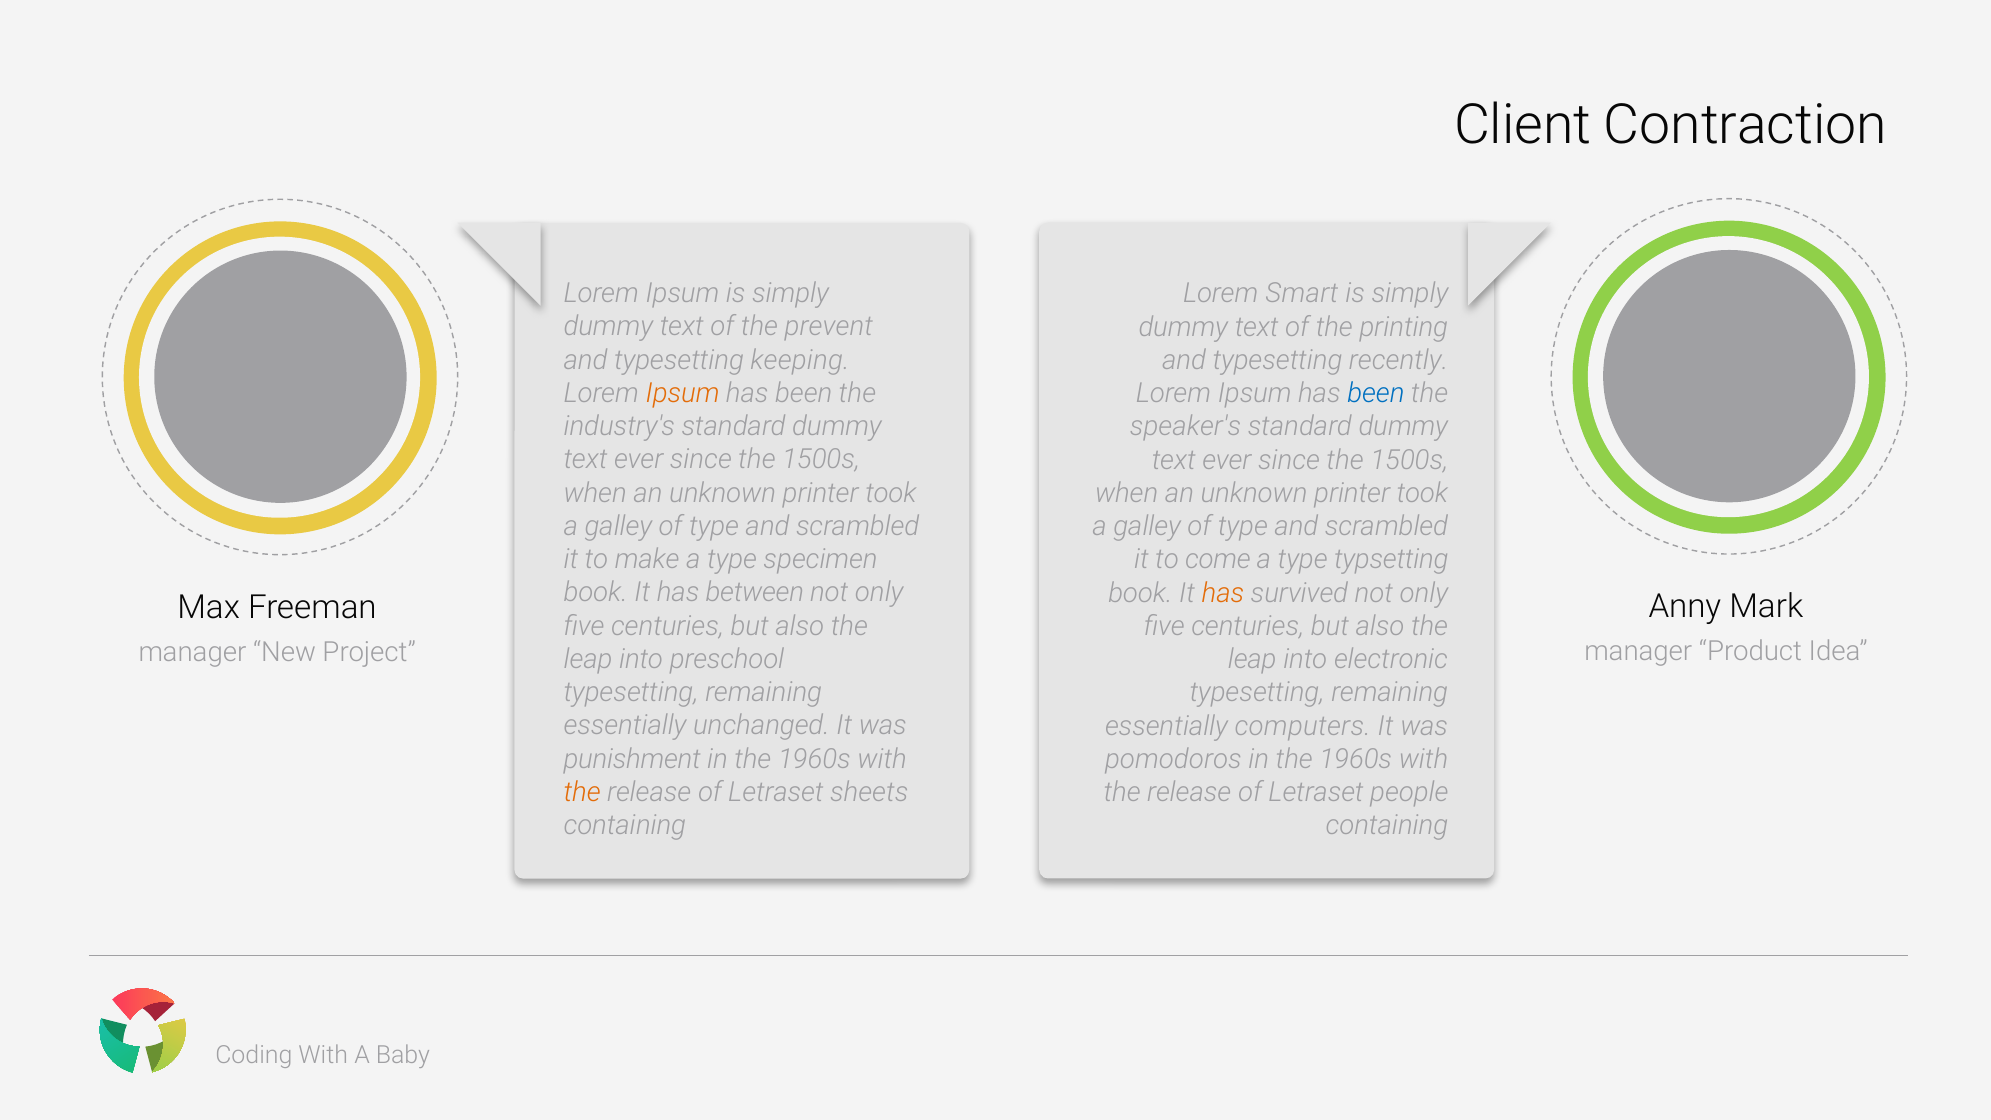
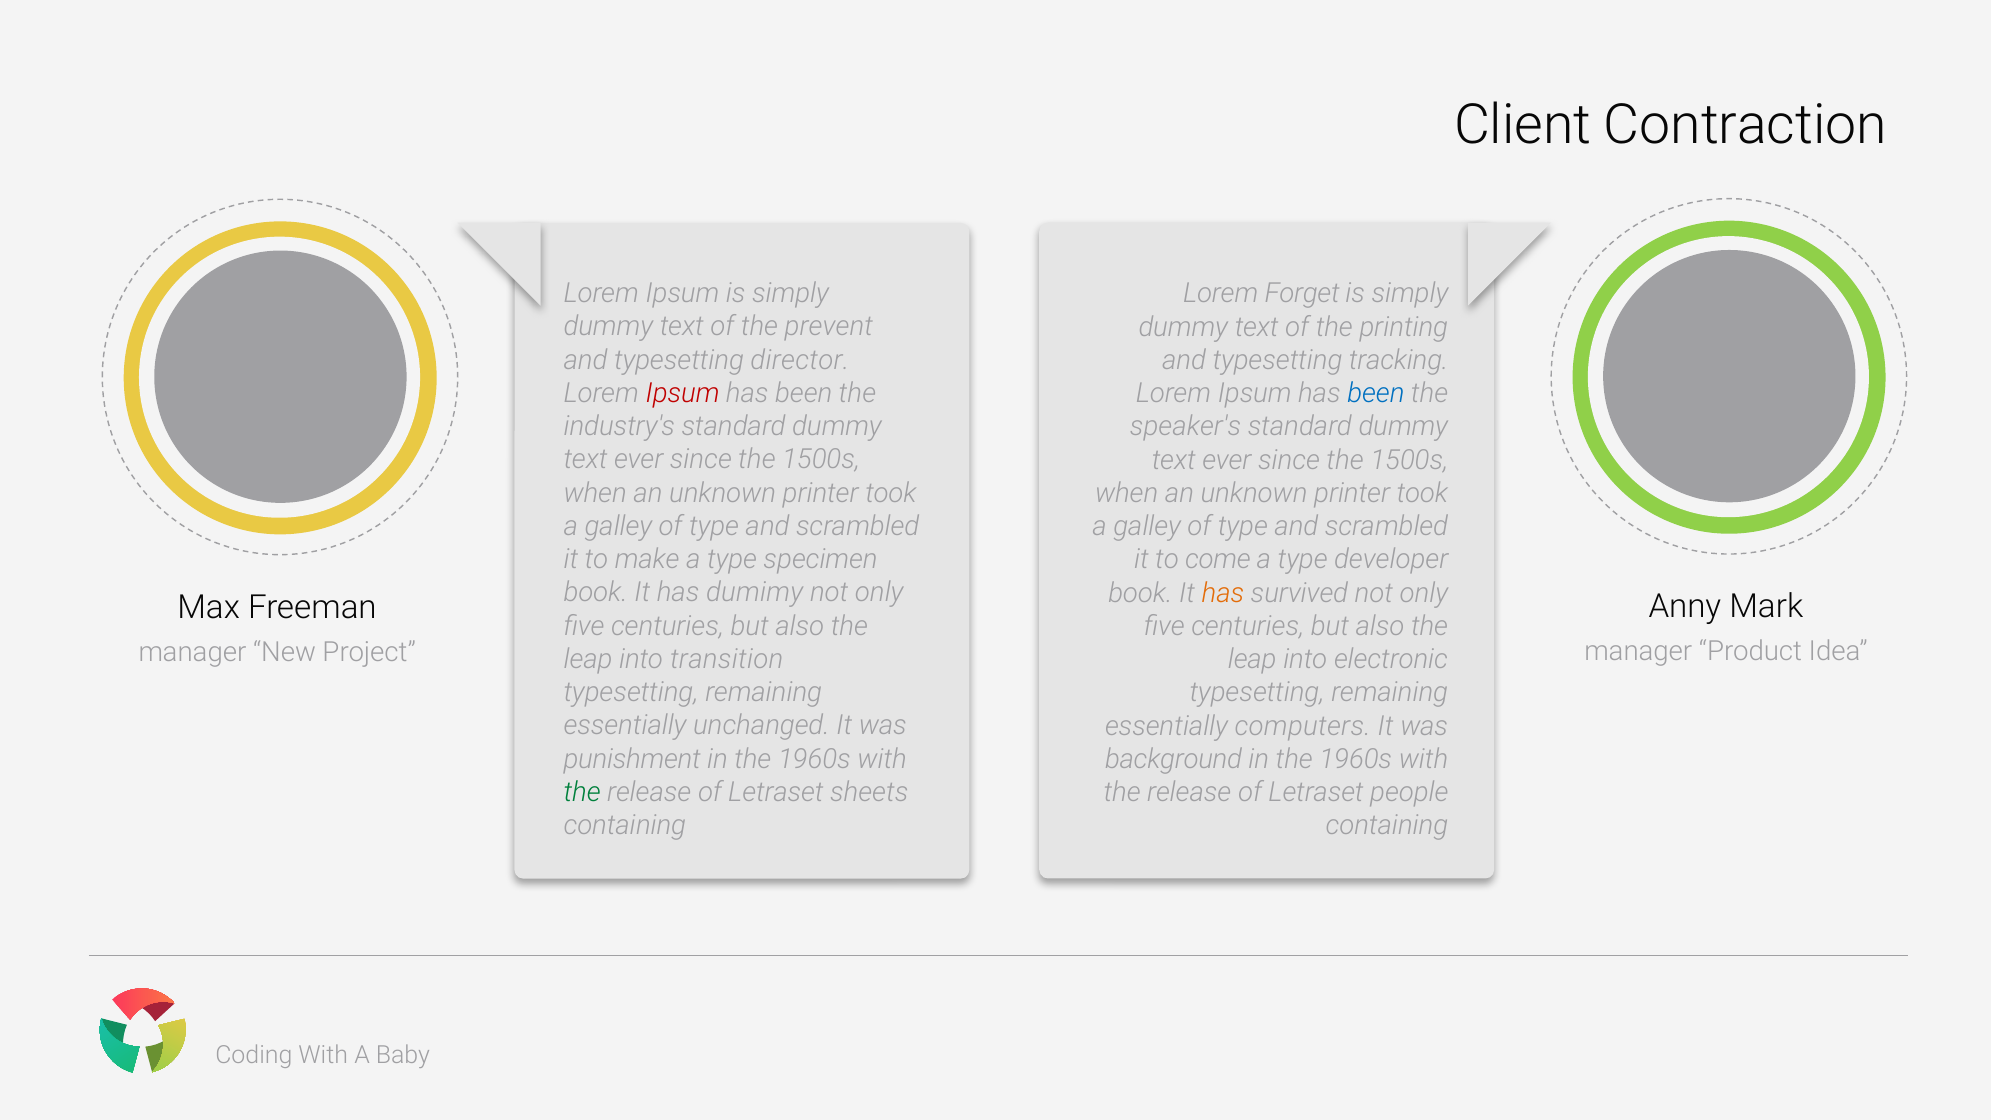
Smart: Smart -> Forget
keeping: keeping -> director
recently: recently -> tracking
Ipsum at (683, 393) colour: orange -> red
typsetting: typsetting -> developer
between: between -> dumimy
preschool: preschool -> transition
pomodoros: pomodoros -> background
the at (582, 792) colour: orange -> green
